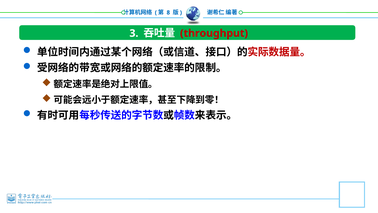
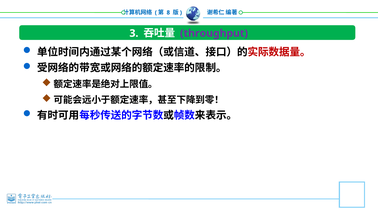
throughput colour: red -> purple
